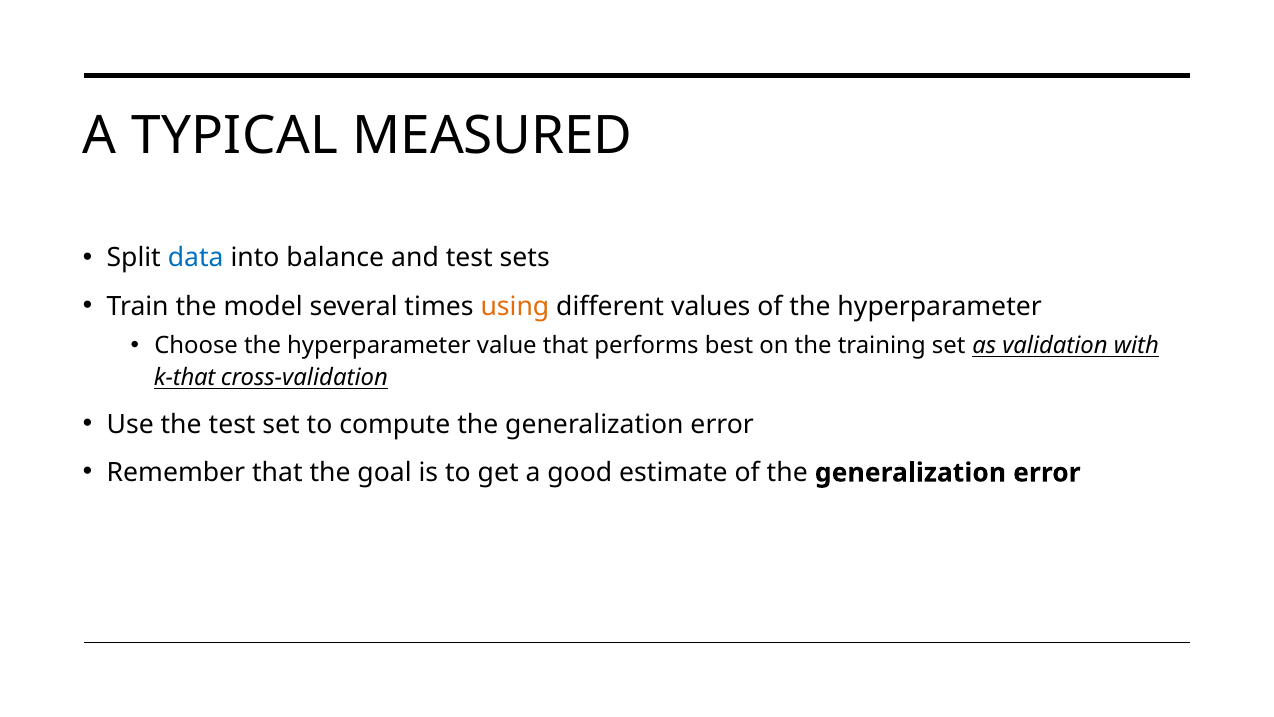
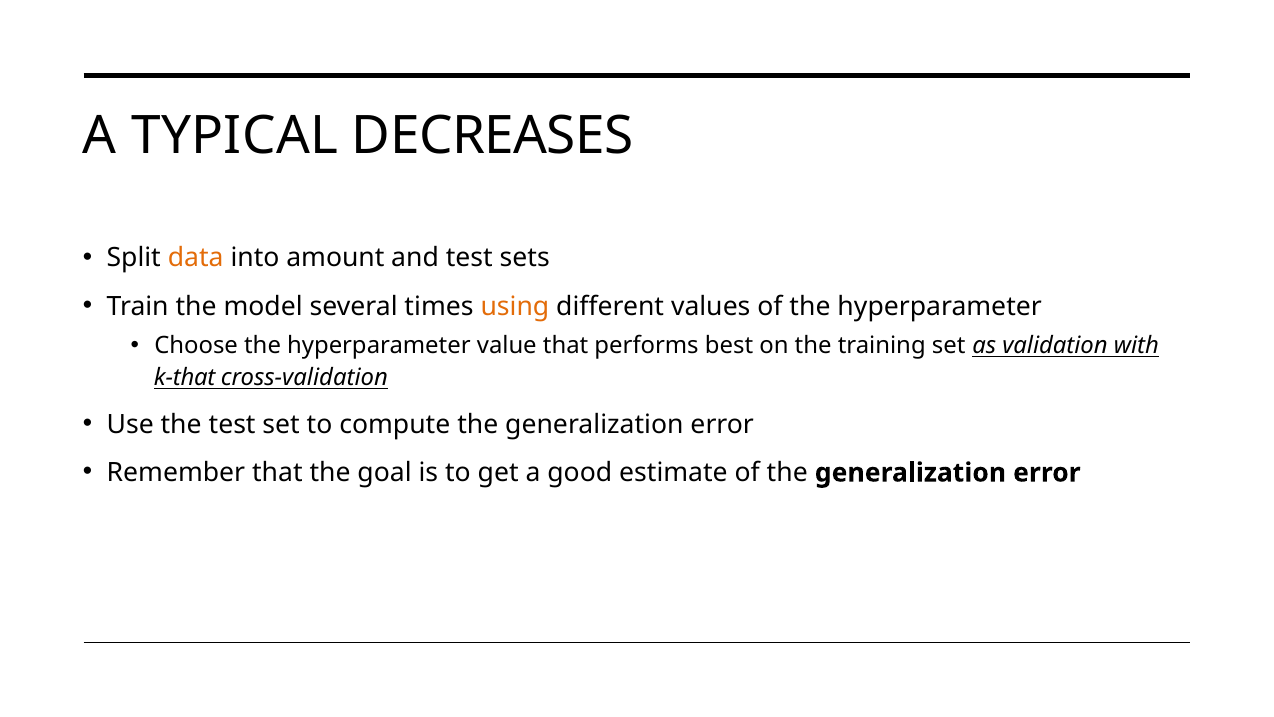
MEASURED: MEASURED -> DECREASES
data colour: blue -> orange
balance: balance -> amount
